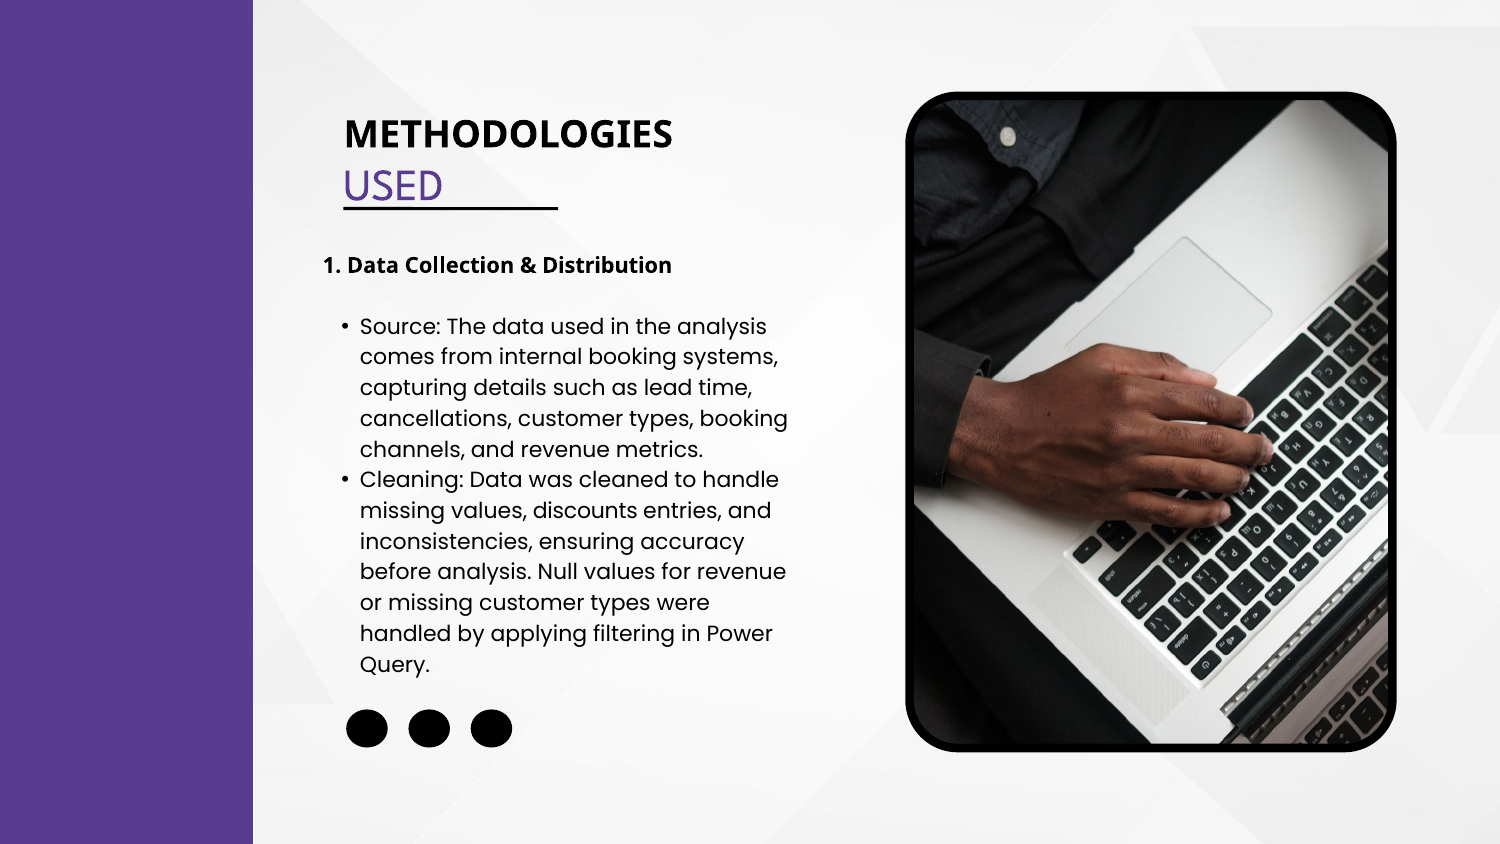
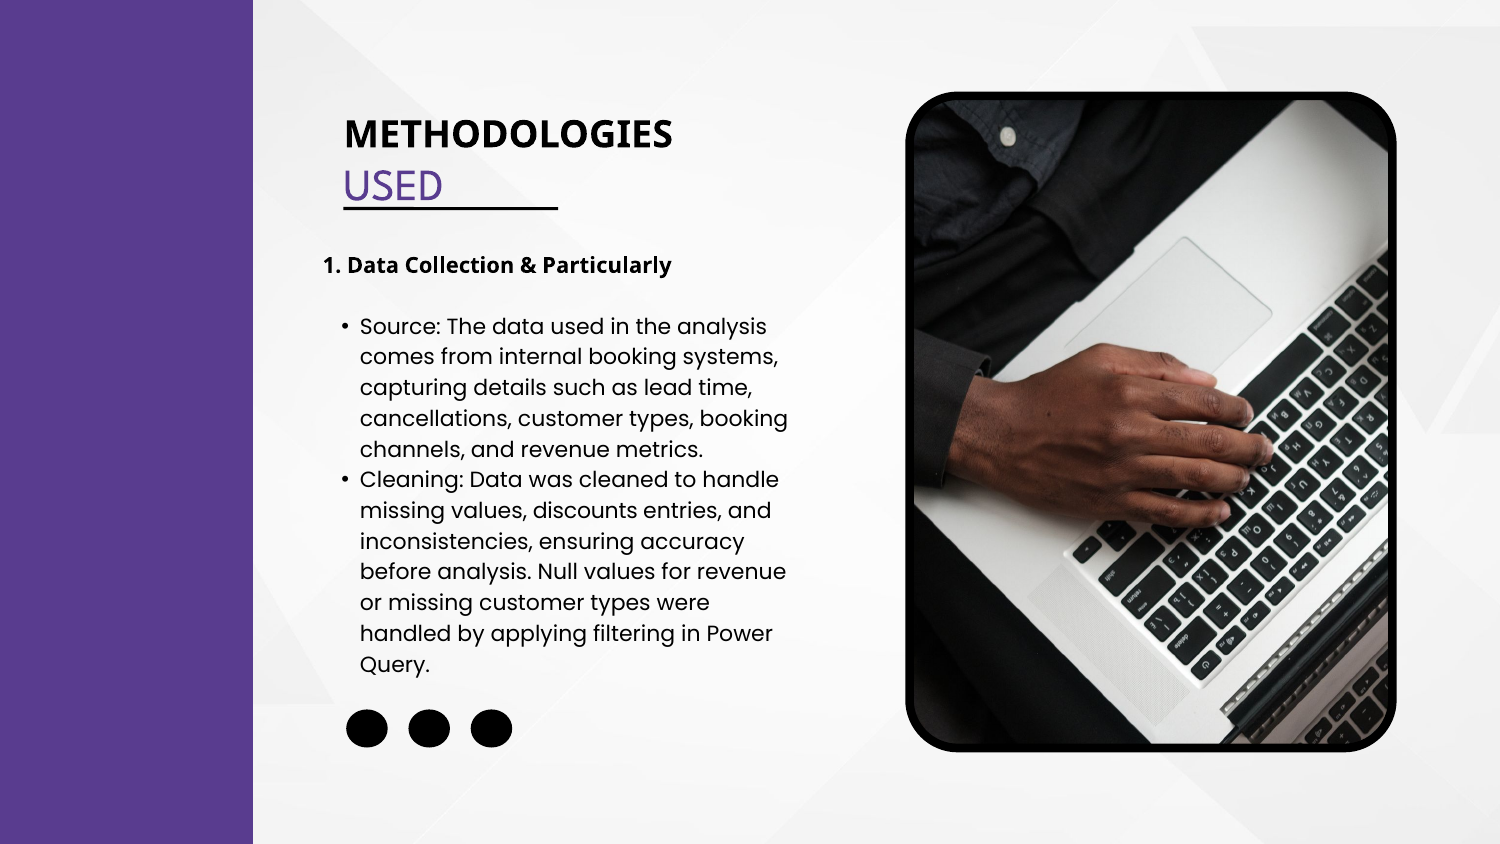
Distribution: Distribution -> Particularly
